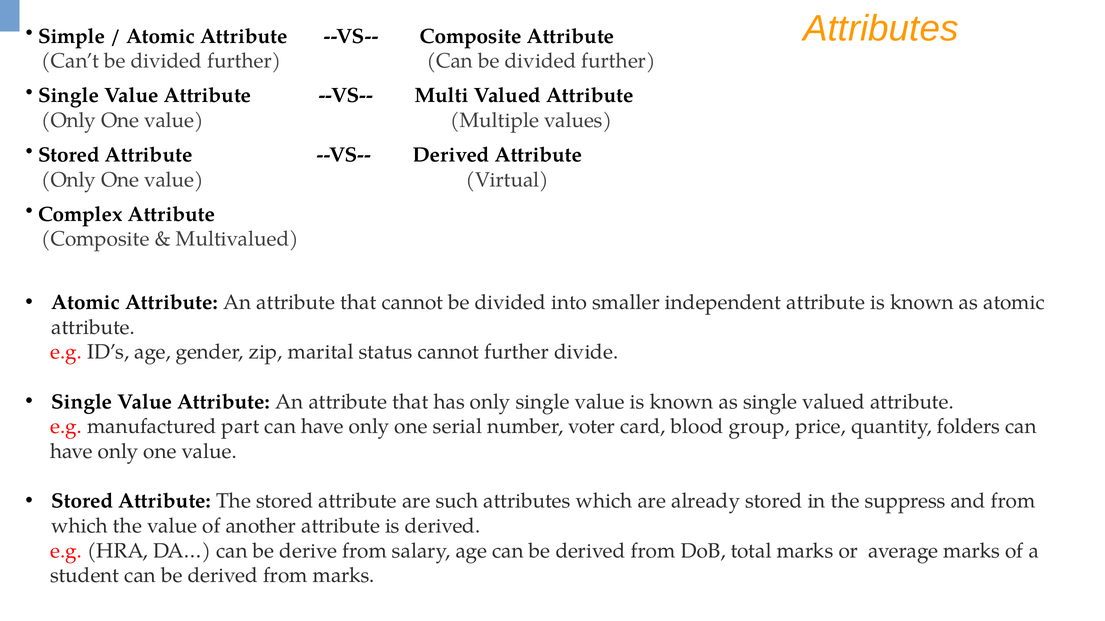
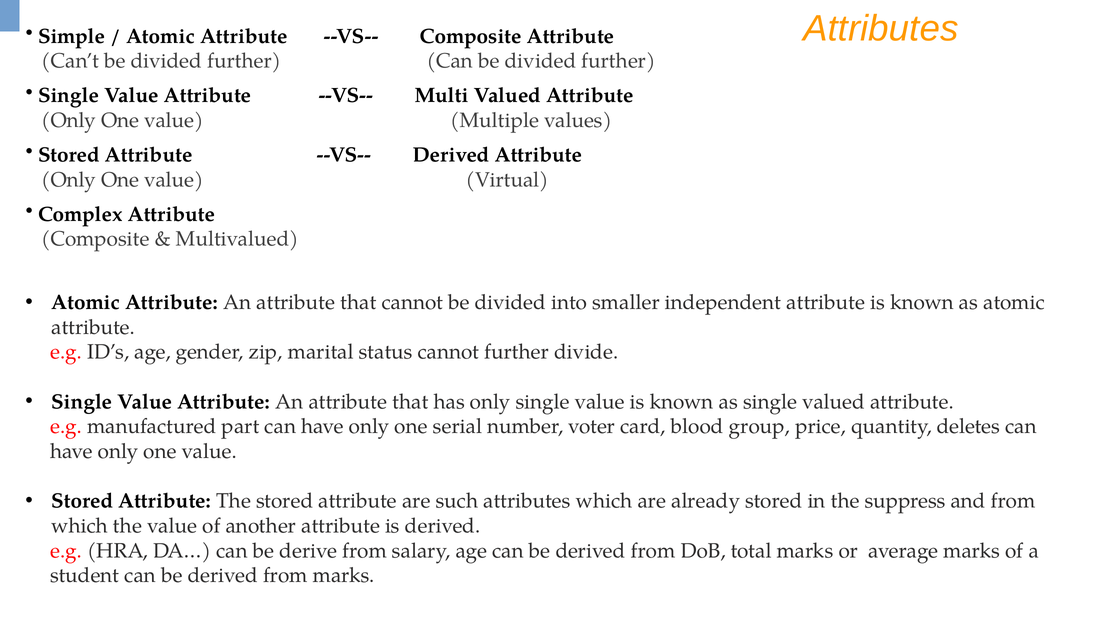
folders: folders -> deletes
